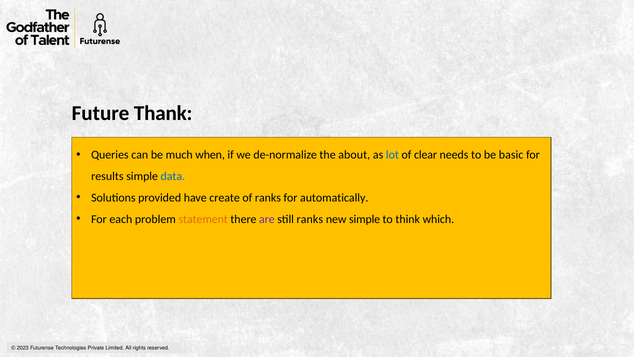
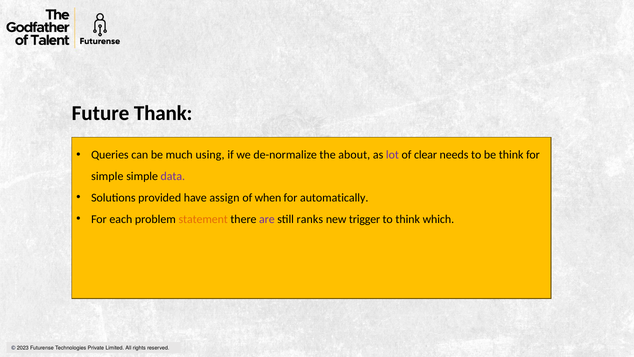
when: when -> using
lot colour: blue -> purple
be basic: basic -> think
results at (107, 176): results -> simple
data colour: blue -> purple
create: create -> assign
of ranks: ranks -> when
new simple: simple -> trigger
